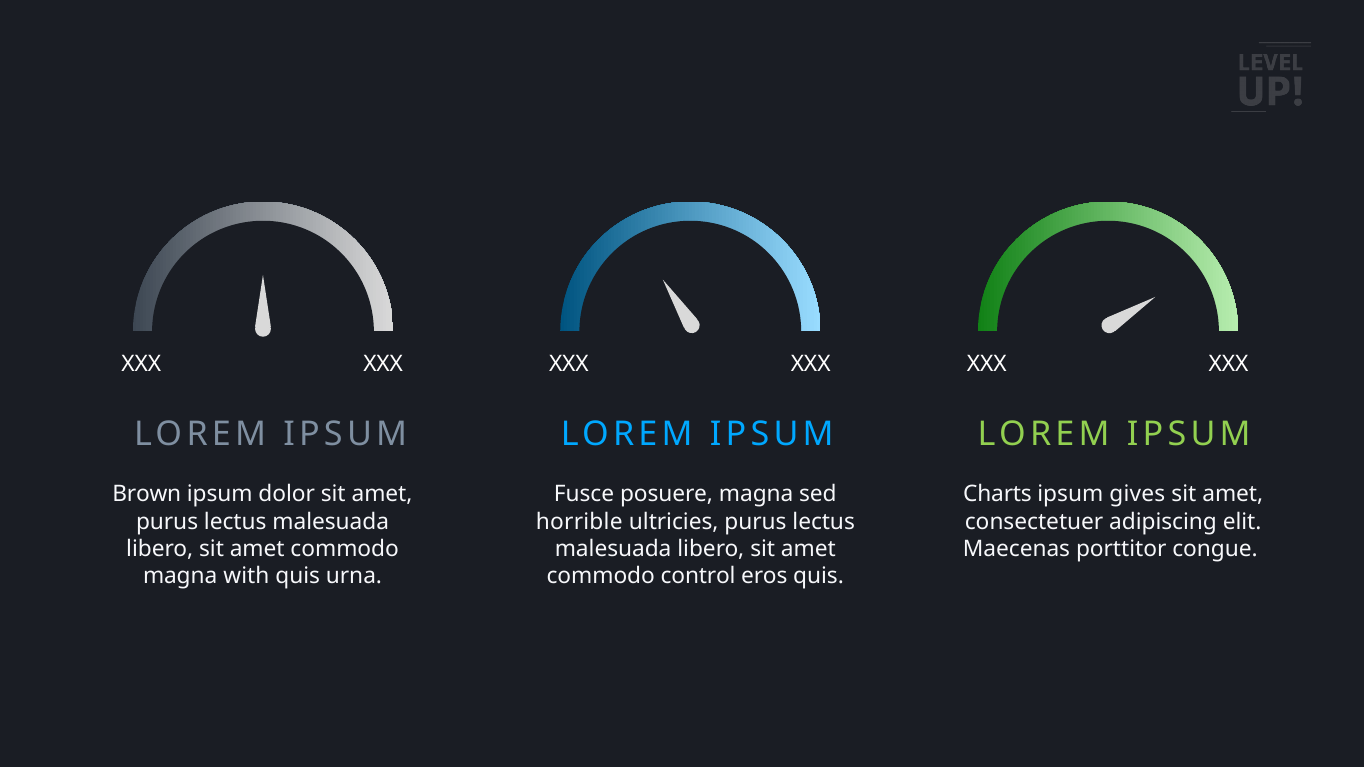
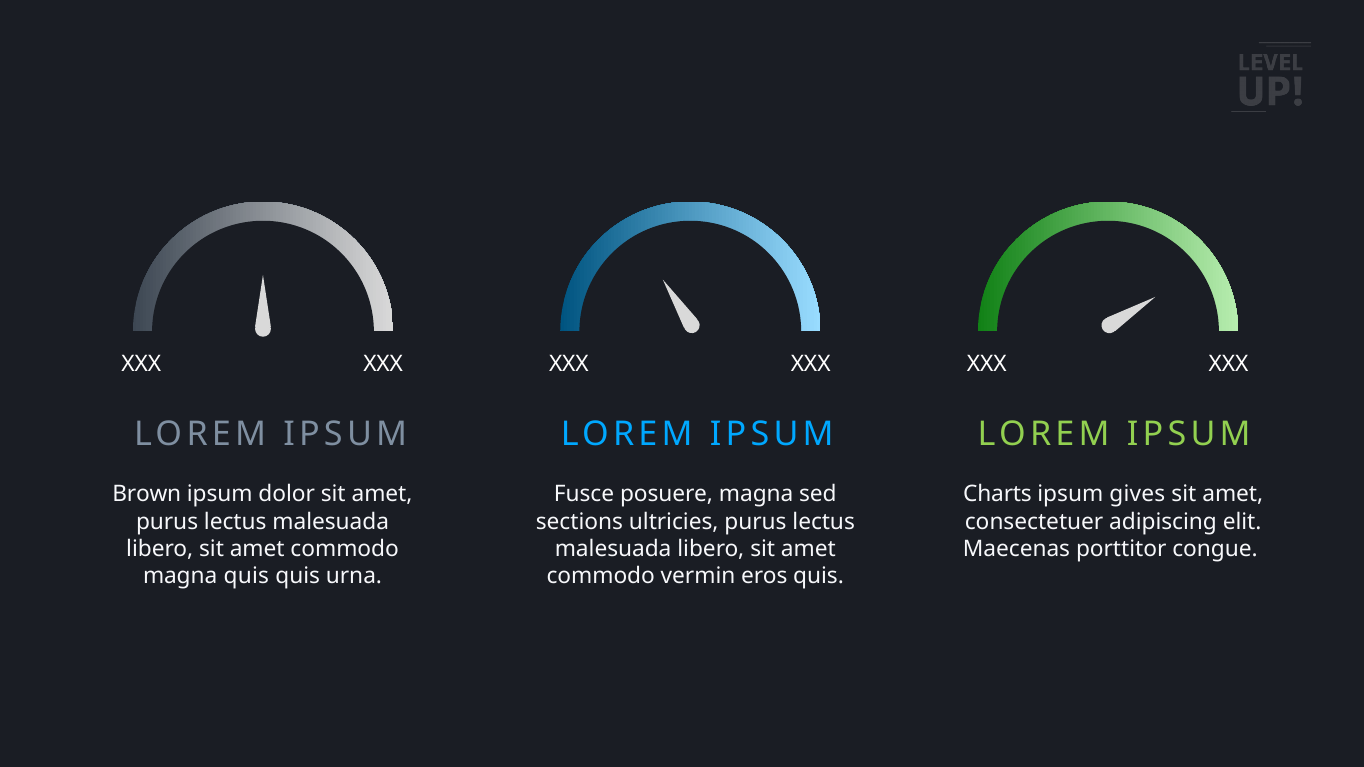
horrible: horrible -> sections
magna with: with -> quis
control: control -> vermin
